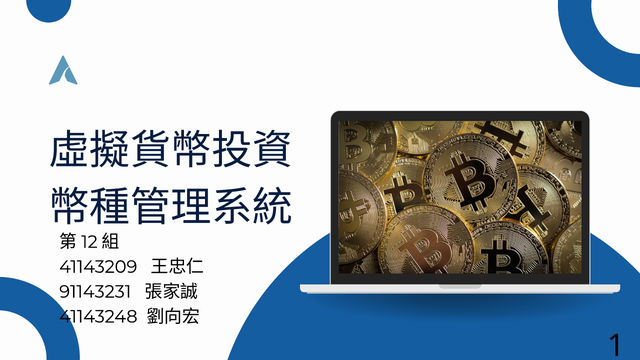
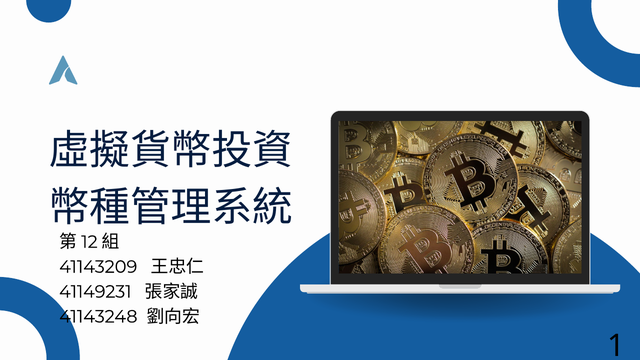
91143231: 91143231 -> 41149231
